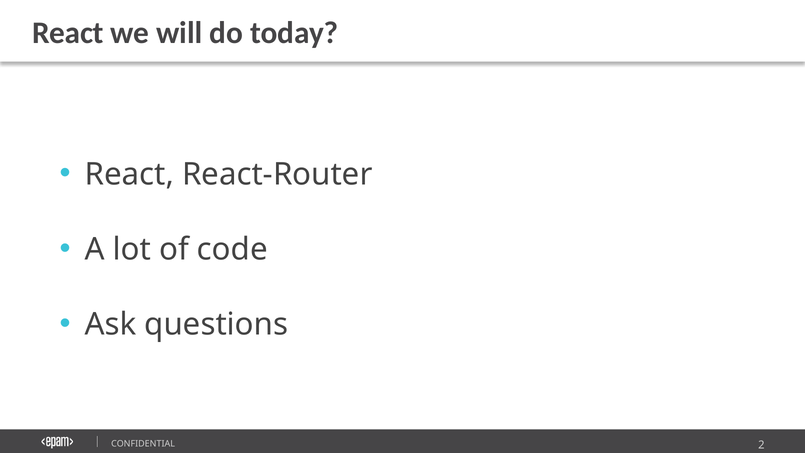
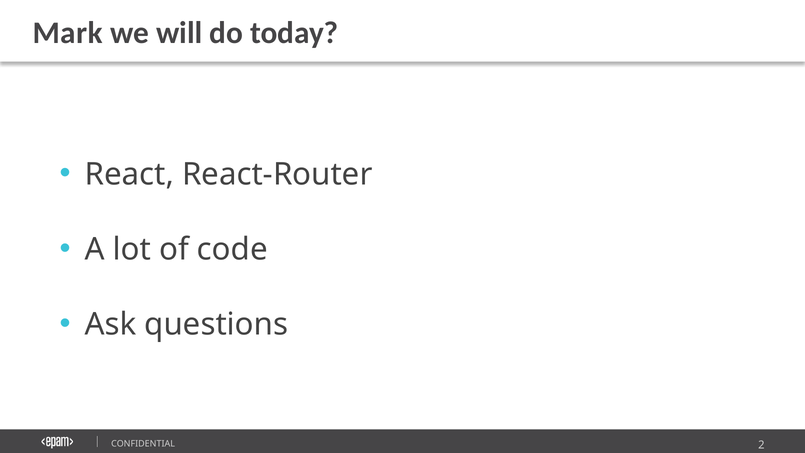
React at (68, 33): React -> Mark
